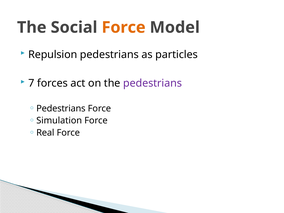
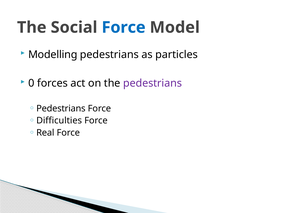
Force at (124, 27) colour: orange -> blue
Repulsion: Repulsion -> Modelling
7: 7 -> 0
Simulation: Simulation -> Difficulties
